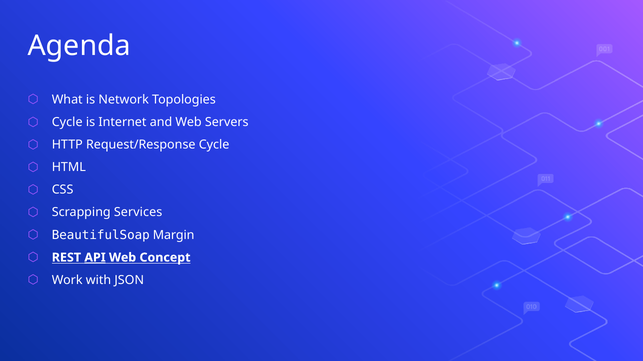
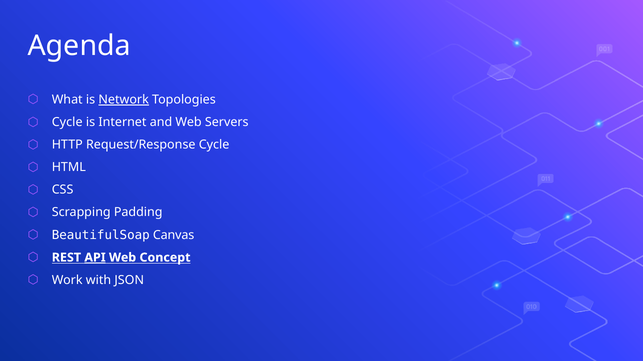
Network underline: none -> present
Services: Services -> Padding
Margin: Margin -> Canvas
